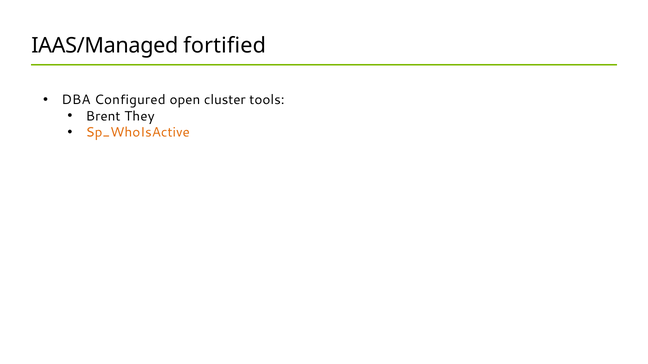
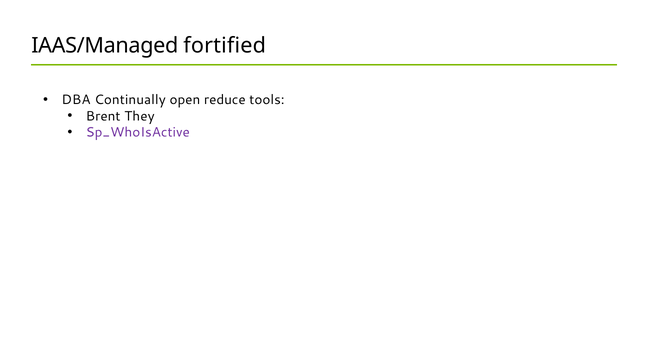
Configured: Configured -> Continually
cluster: cluster -> reduce
Sp_WhoIsActive colour: orange -> purple
